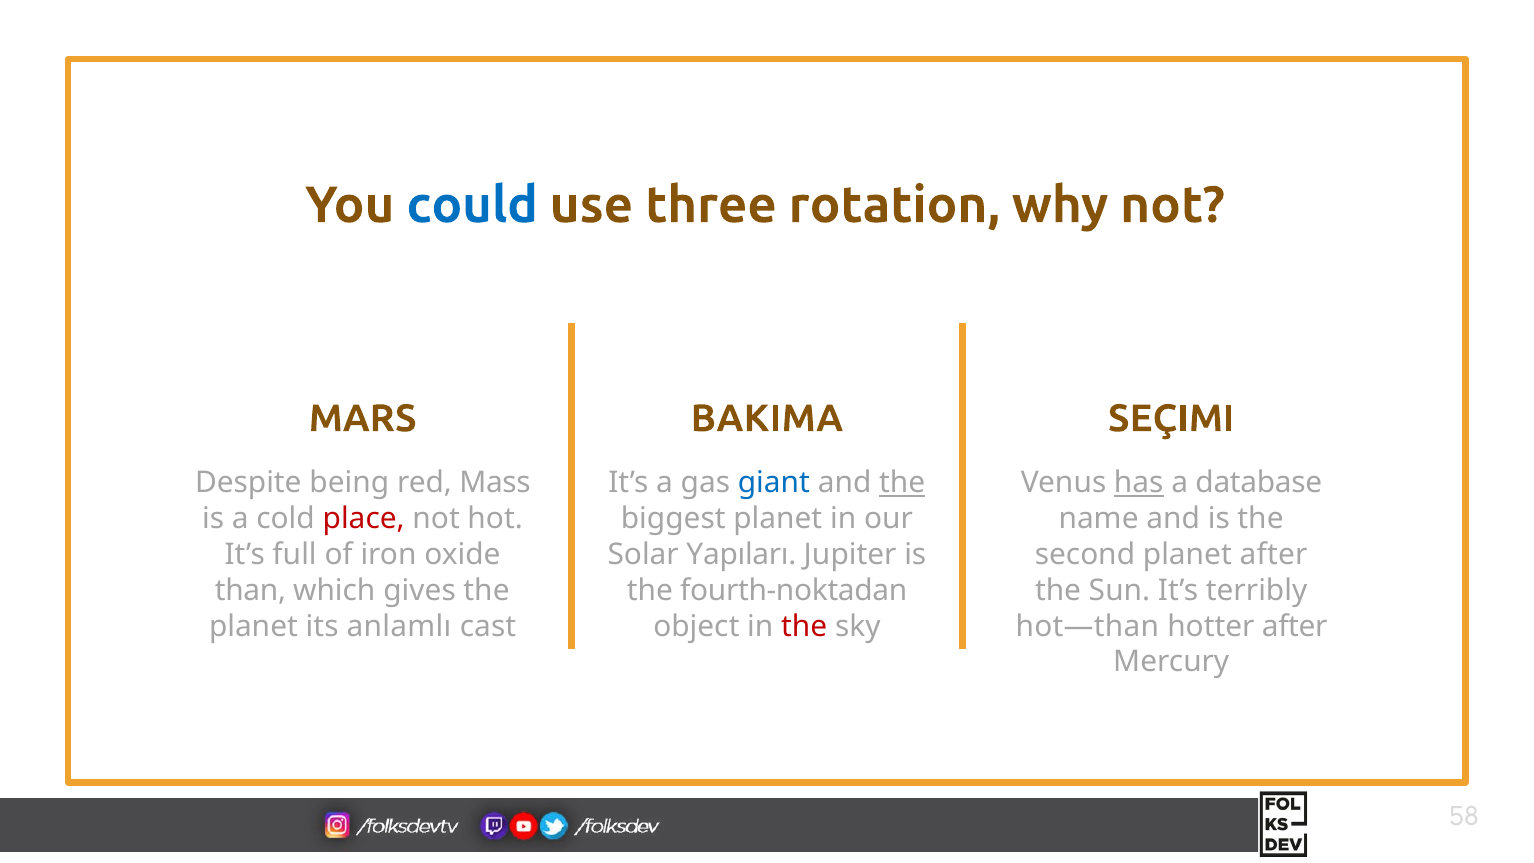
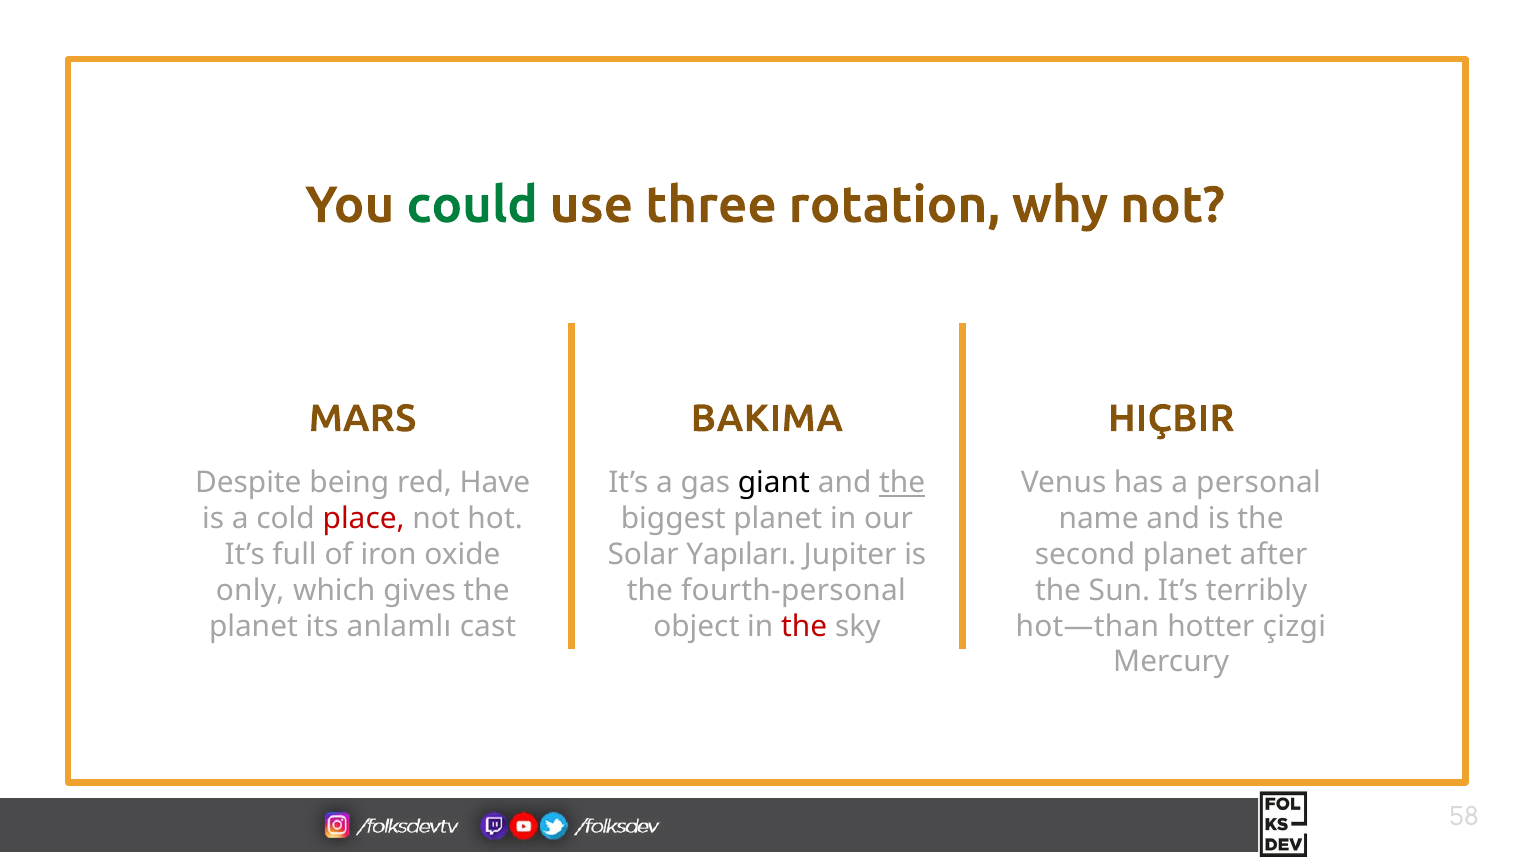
could colour: blue -> green
SEÇIMI: SEÇIMI -> HIÇBIR
Mass: Mass -> Have
giant colour: blue -> black
has underline: present -> none
database: database -> personal
than: than -> only
fourth-noktadan: fourth-noktadan -> fourth-personal
hotter after: after -> çizgi
